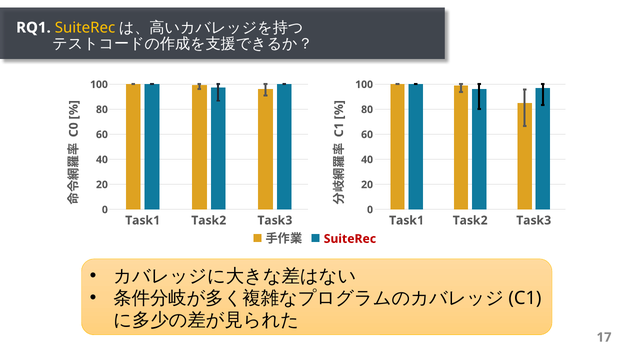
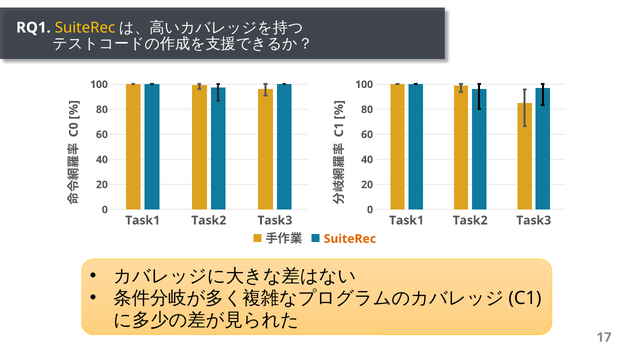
SuiteRec at (350, 239) colour: red -> orange
